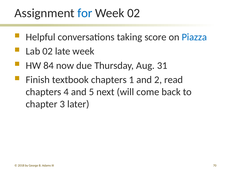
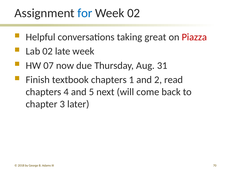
score: score -> great
Piazza colour: blue -> red
84: 84 -> 07
